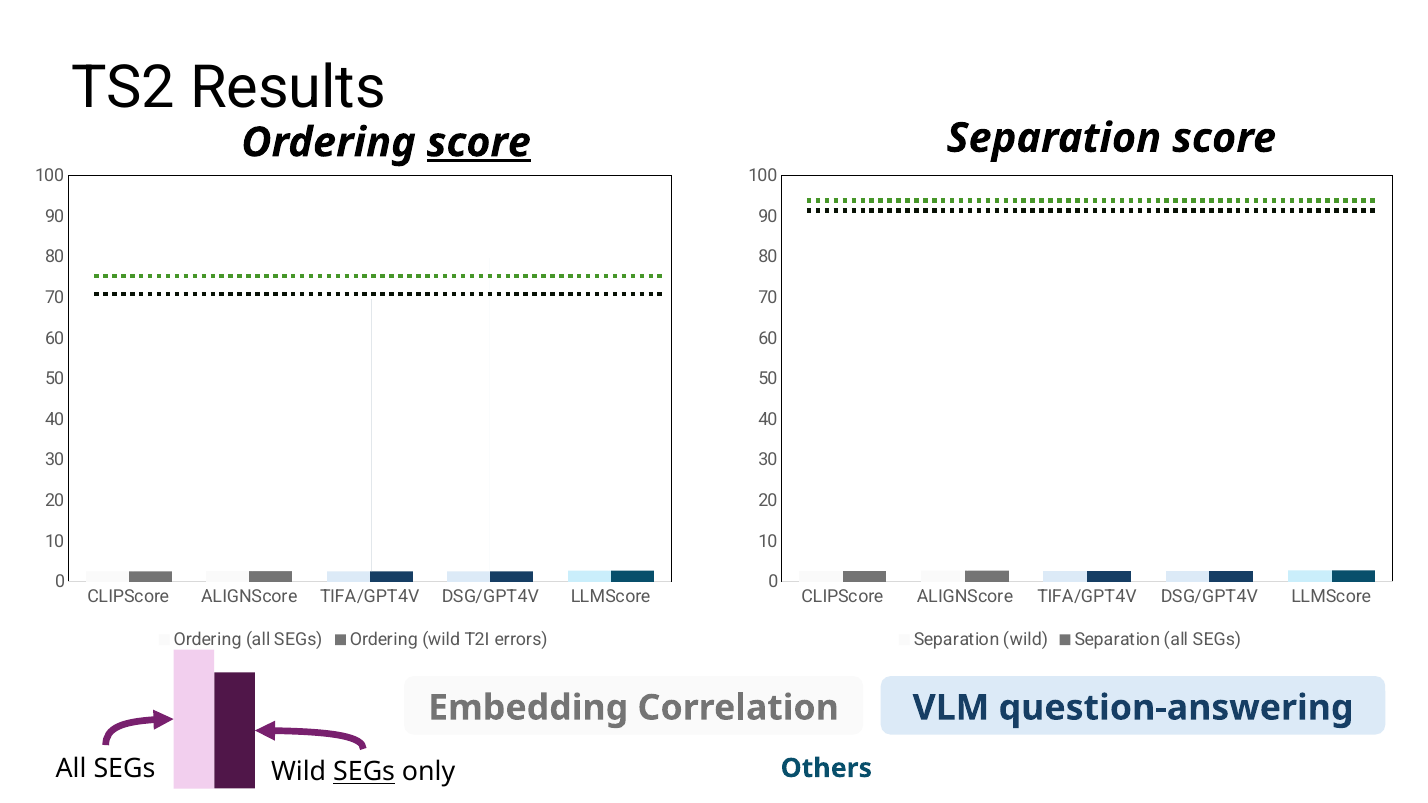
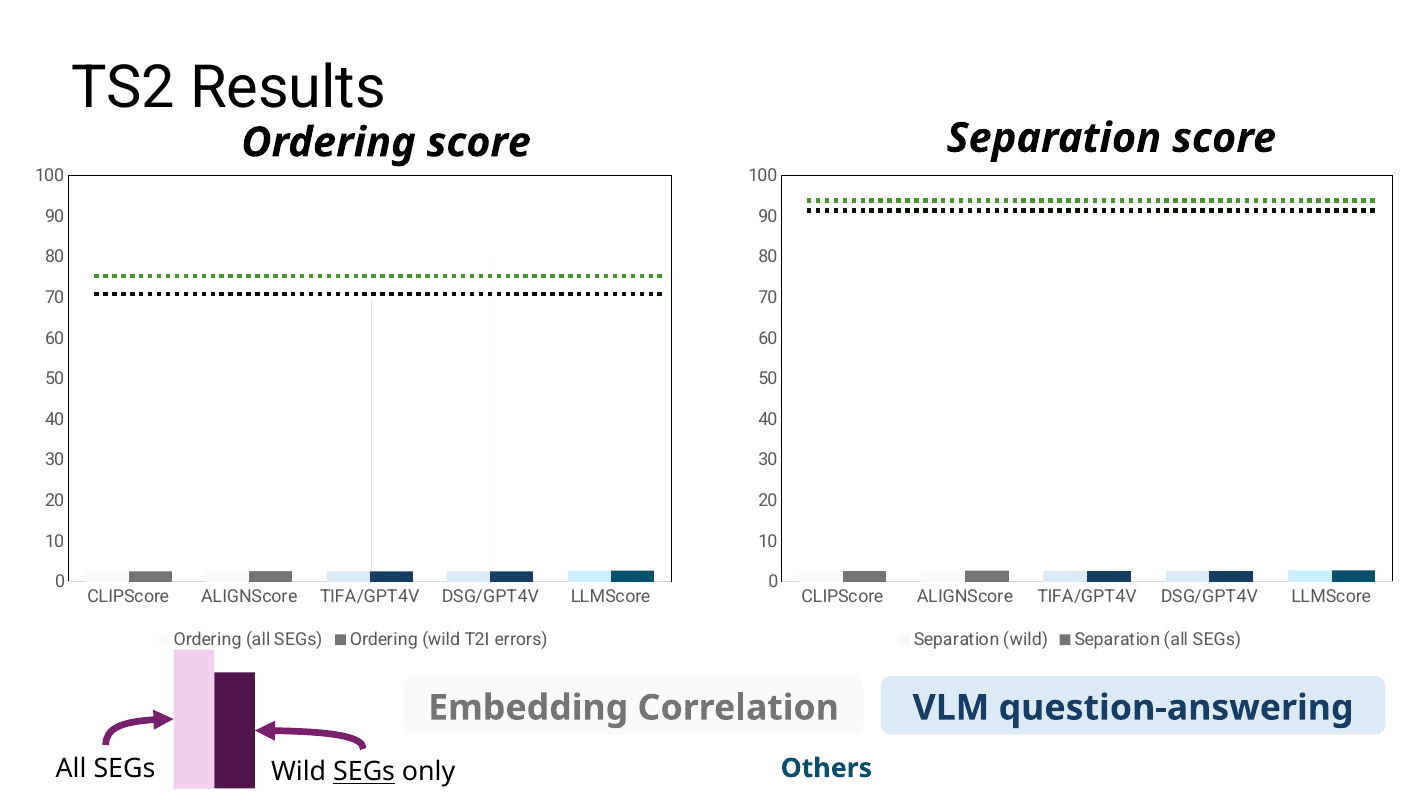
score at (479, 143) underline: present -> none
